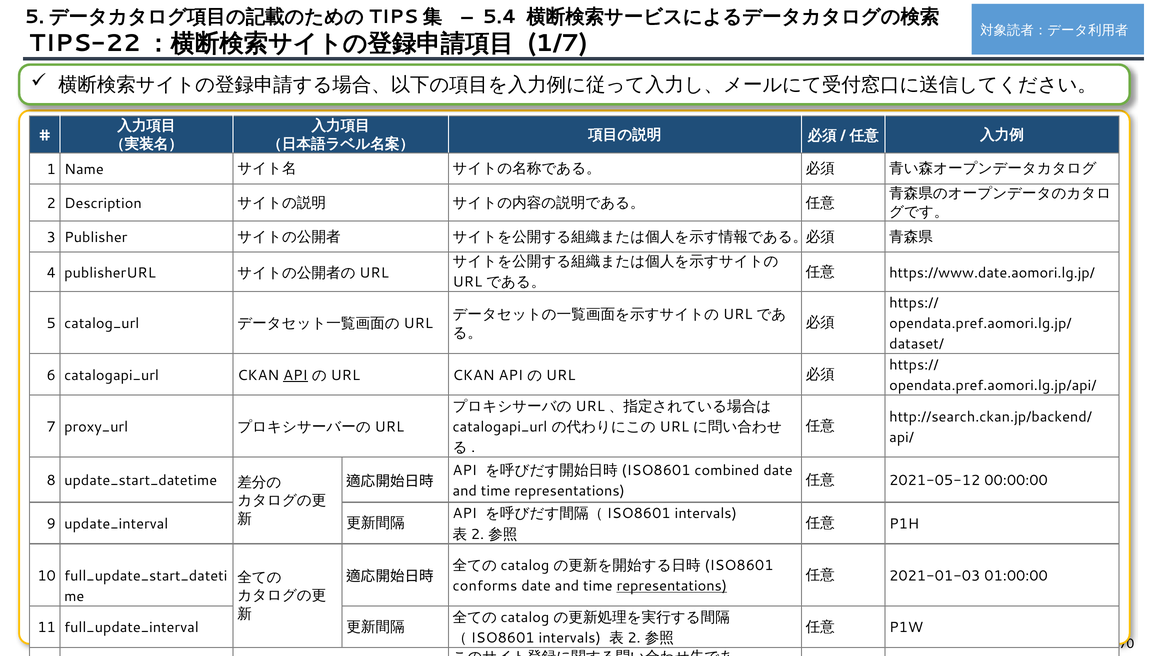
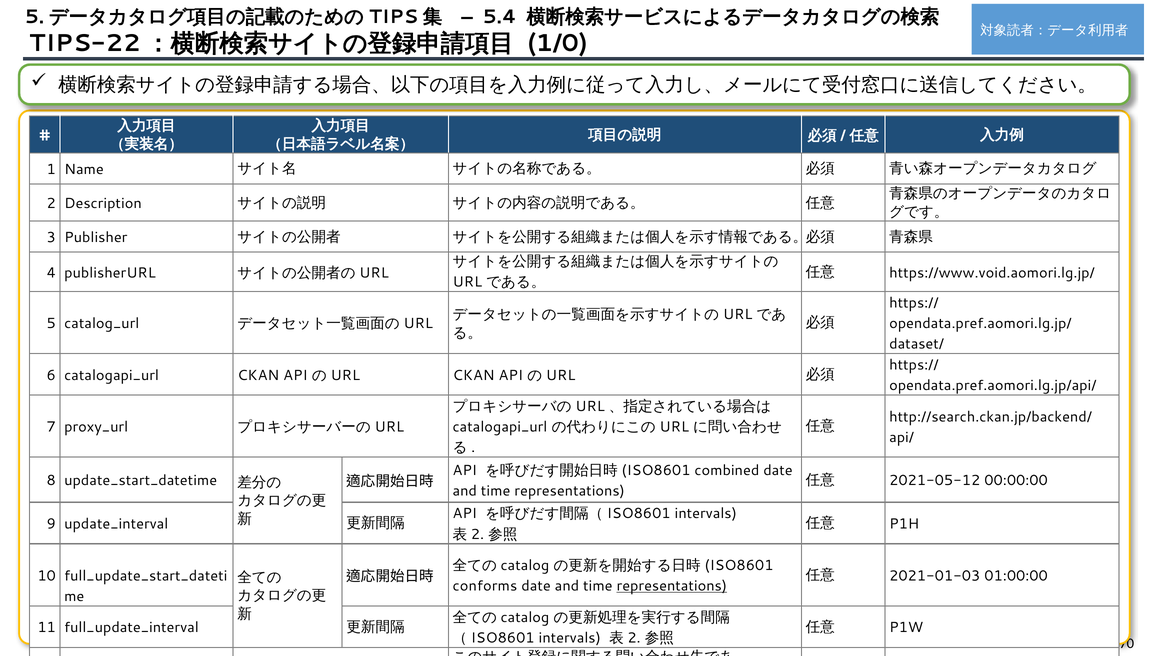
1/7: 1/7 -> 1/0
https://www.date.aomori.lg.jp/: https://www.date.aomori.lg.jp/ -> https://www.void.aomori.lg.jp/
API at (295, 375) underline: present -> none
